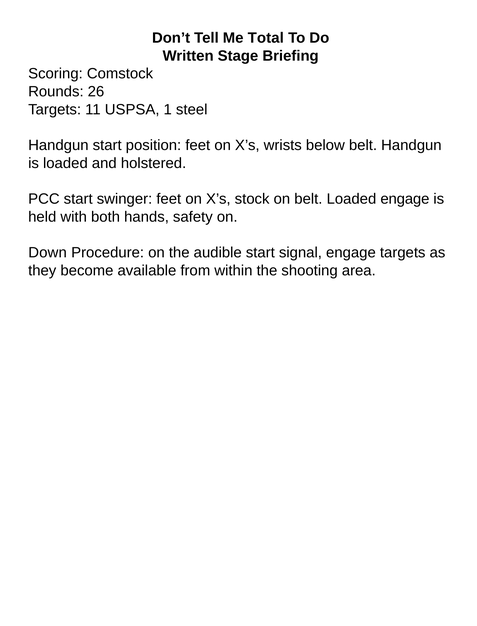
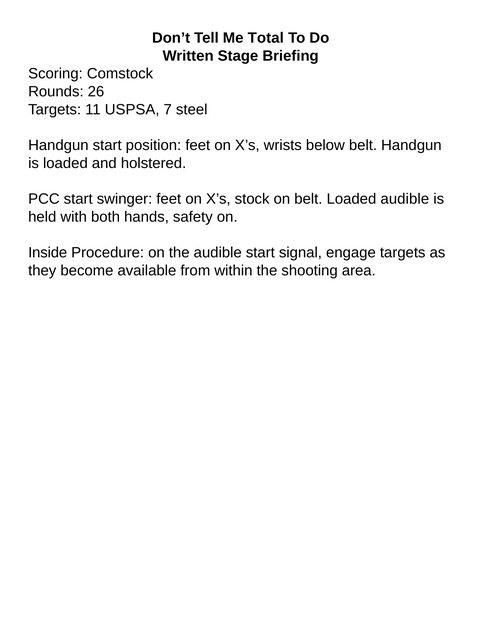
1: 1 -> 7
Loaded engage: engage -> audible
Down: Down -> Inside
